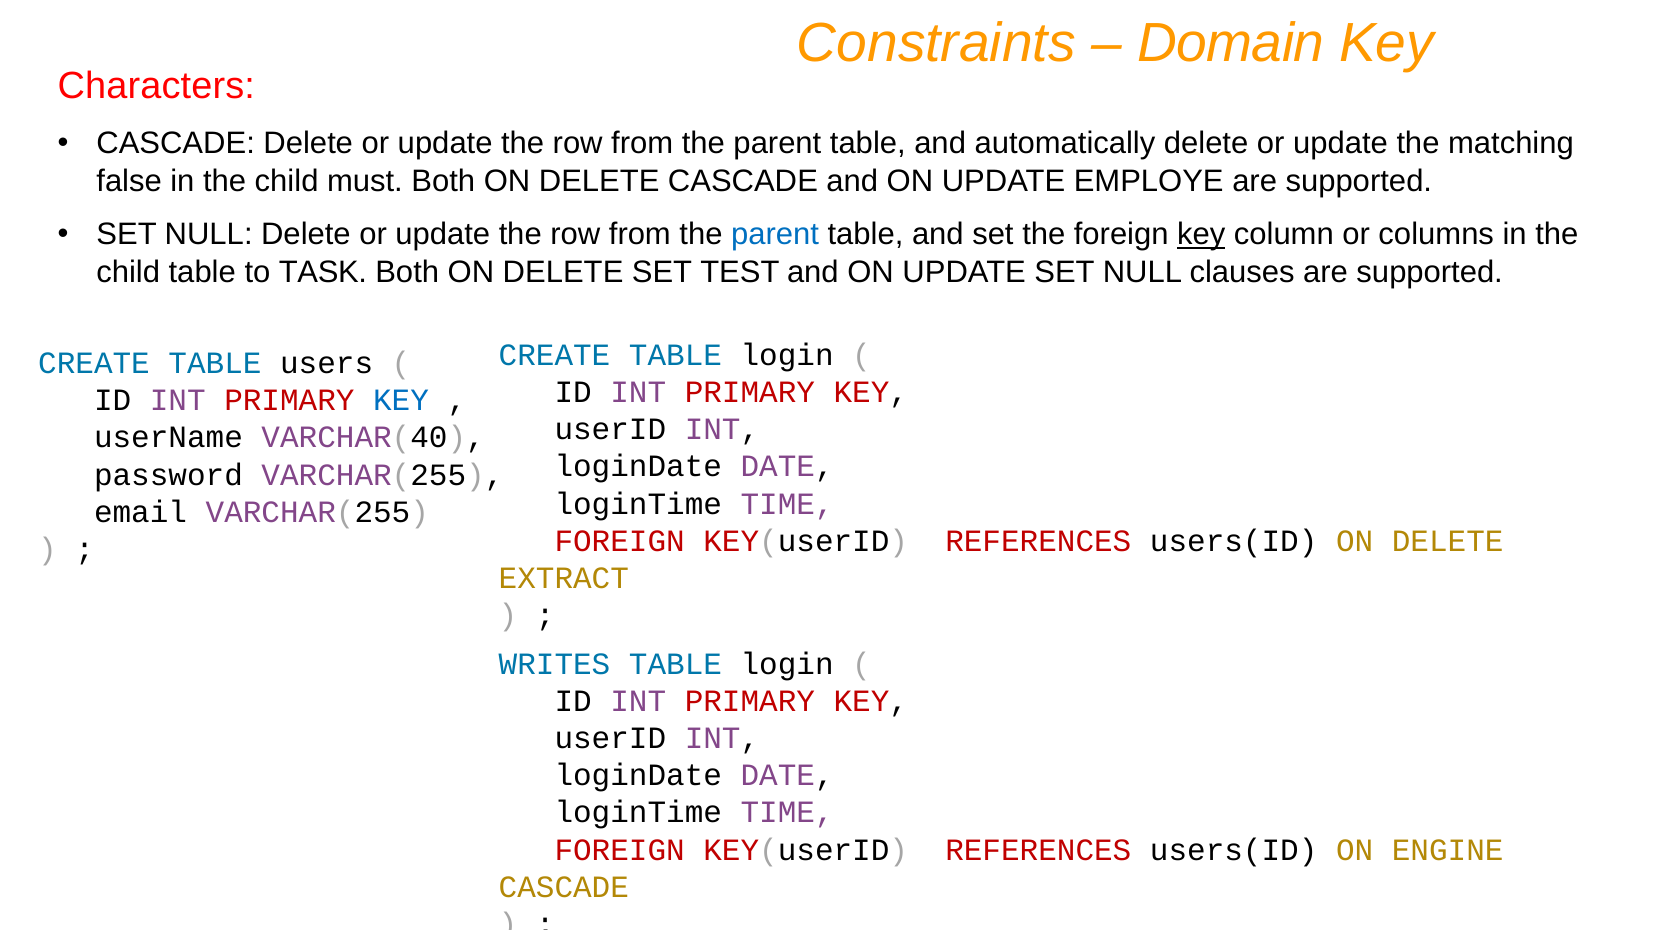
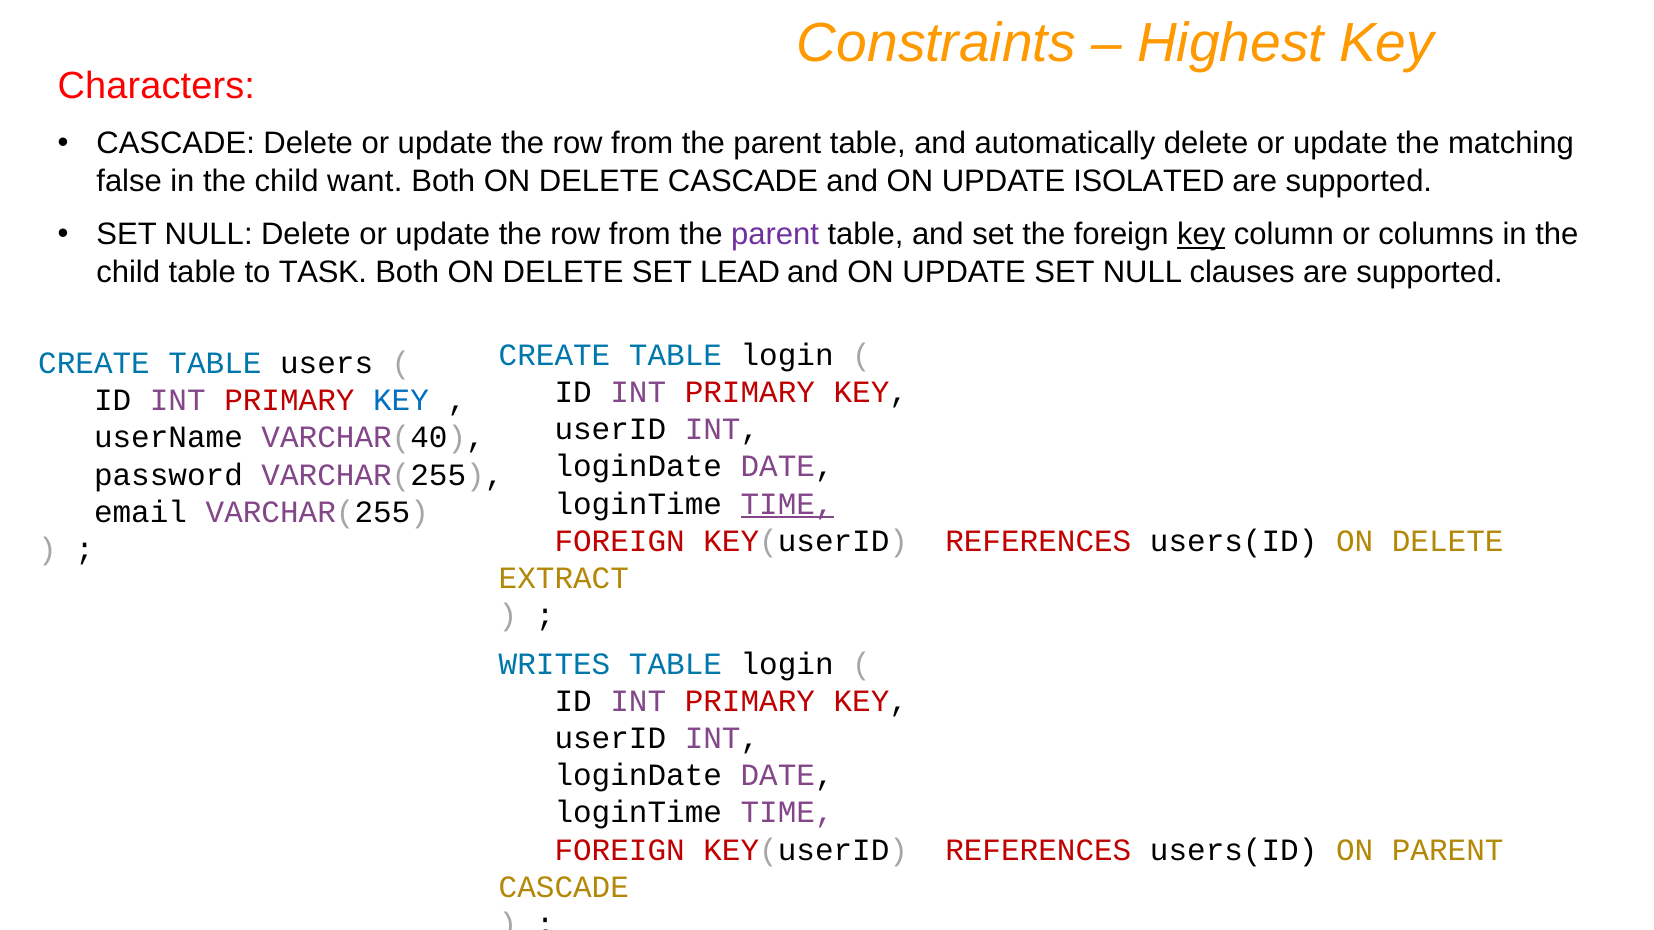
Domain: Domain -> Highest
must: must -> want
EMPLOYE: EMPLOYE -> ISOLATED
parent at (775, 235) colour: blue -> purple
TEST: TEST -> LEAD
TIME at (787, 504) underline: none -> present
ON ENGINE: ENGINE -> PARENT
